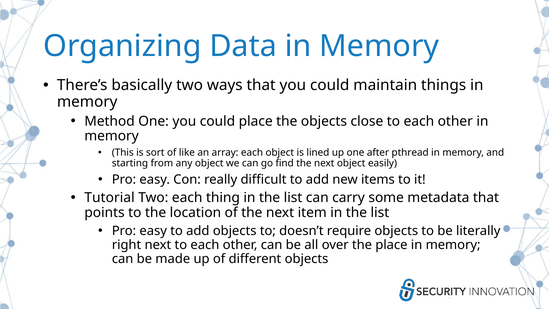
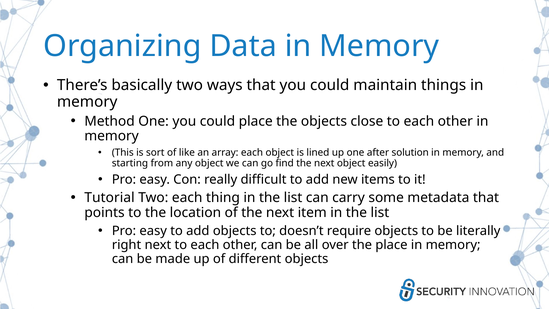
pthread: pthread -> solution
